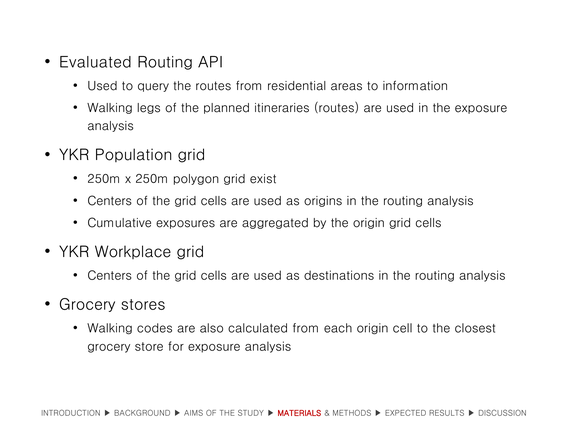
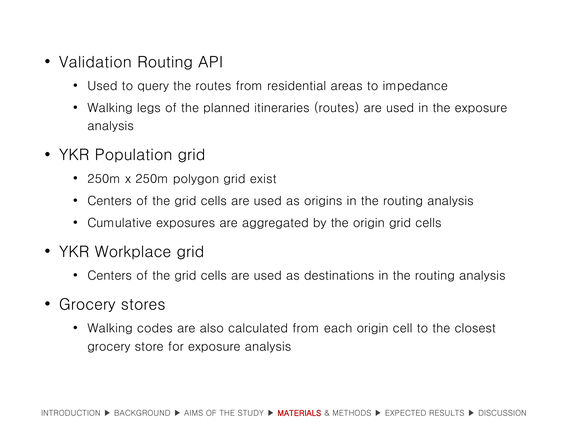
Evaluated: Evaluated -> Validation
information: information -> impedance
